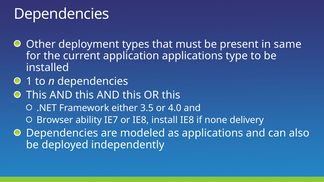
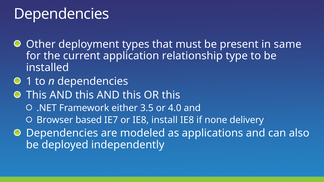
application applications: applications -> relationship
ability: ability -> based
